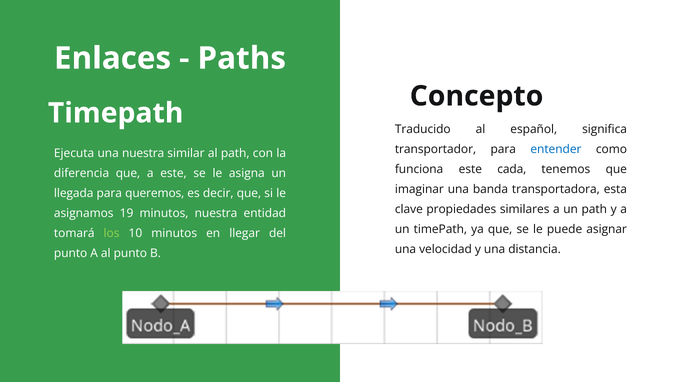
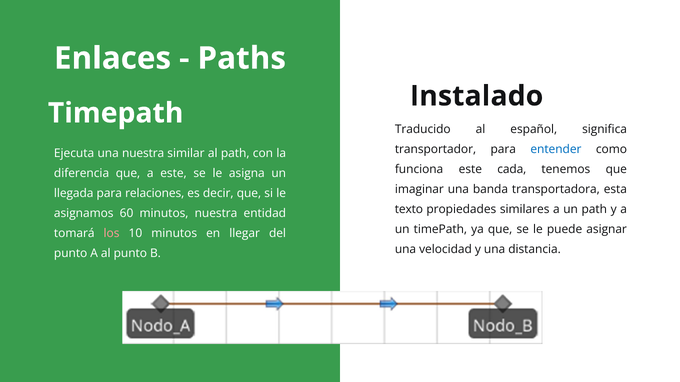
Concepto: Concepto -> Instalado
queremos: queremos -> relaciones
clave: clave -> texto
19: 19 -> 60
los colour: light green -> pink
